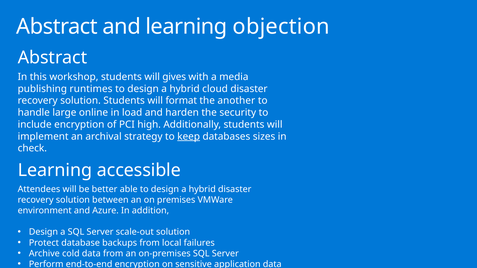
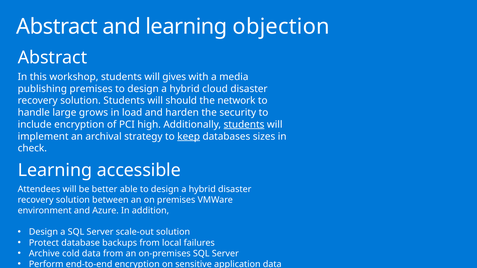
publishing runtimes: runtimes -> premises
format: format -> should
another: another -> network
online: online -> grows
students at (244, 125) underline: none -> present
